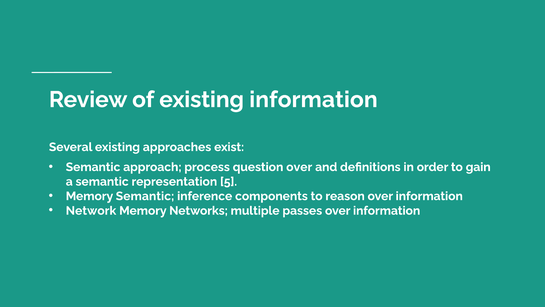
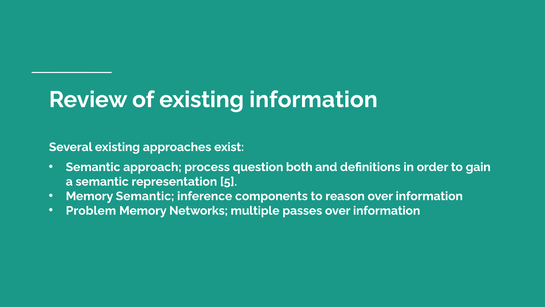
question over: over -> both
Network: Network -> Problem
